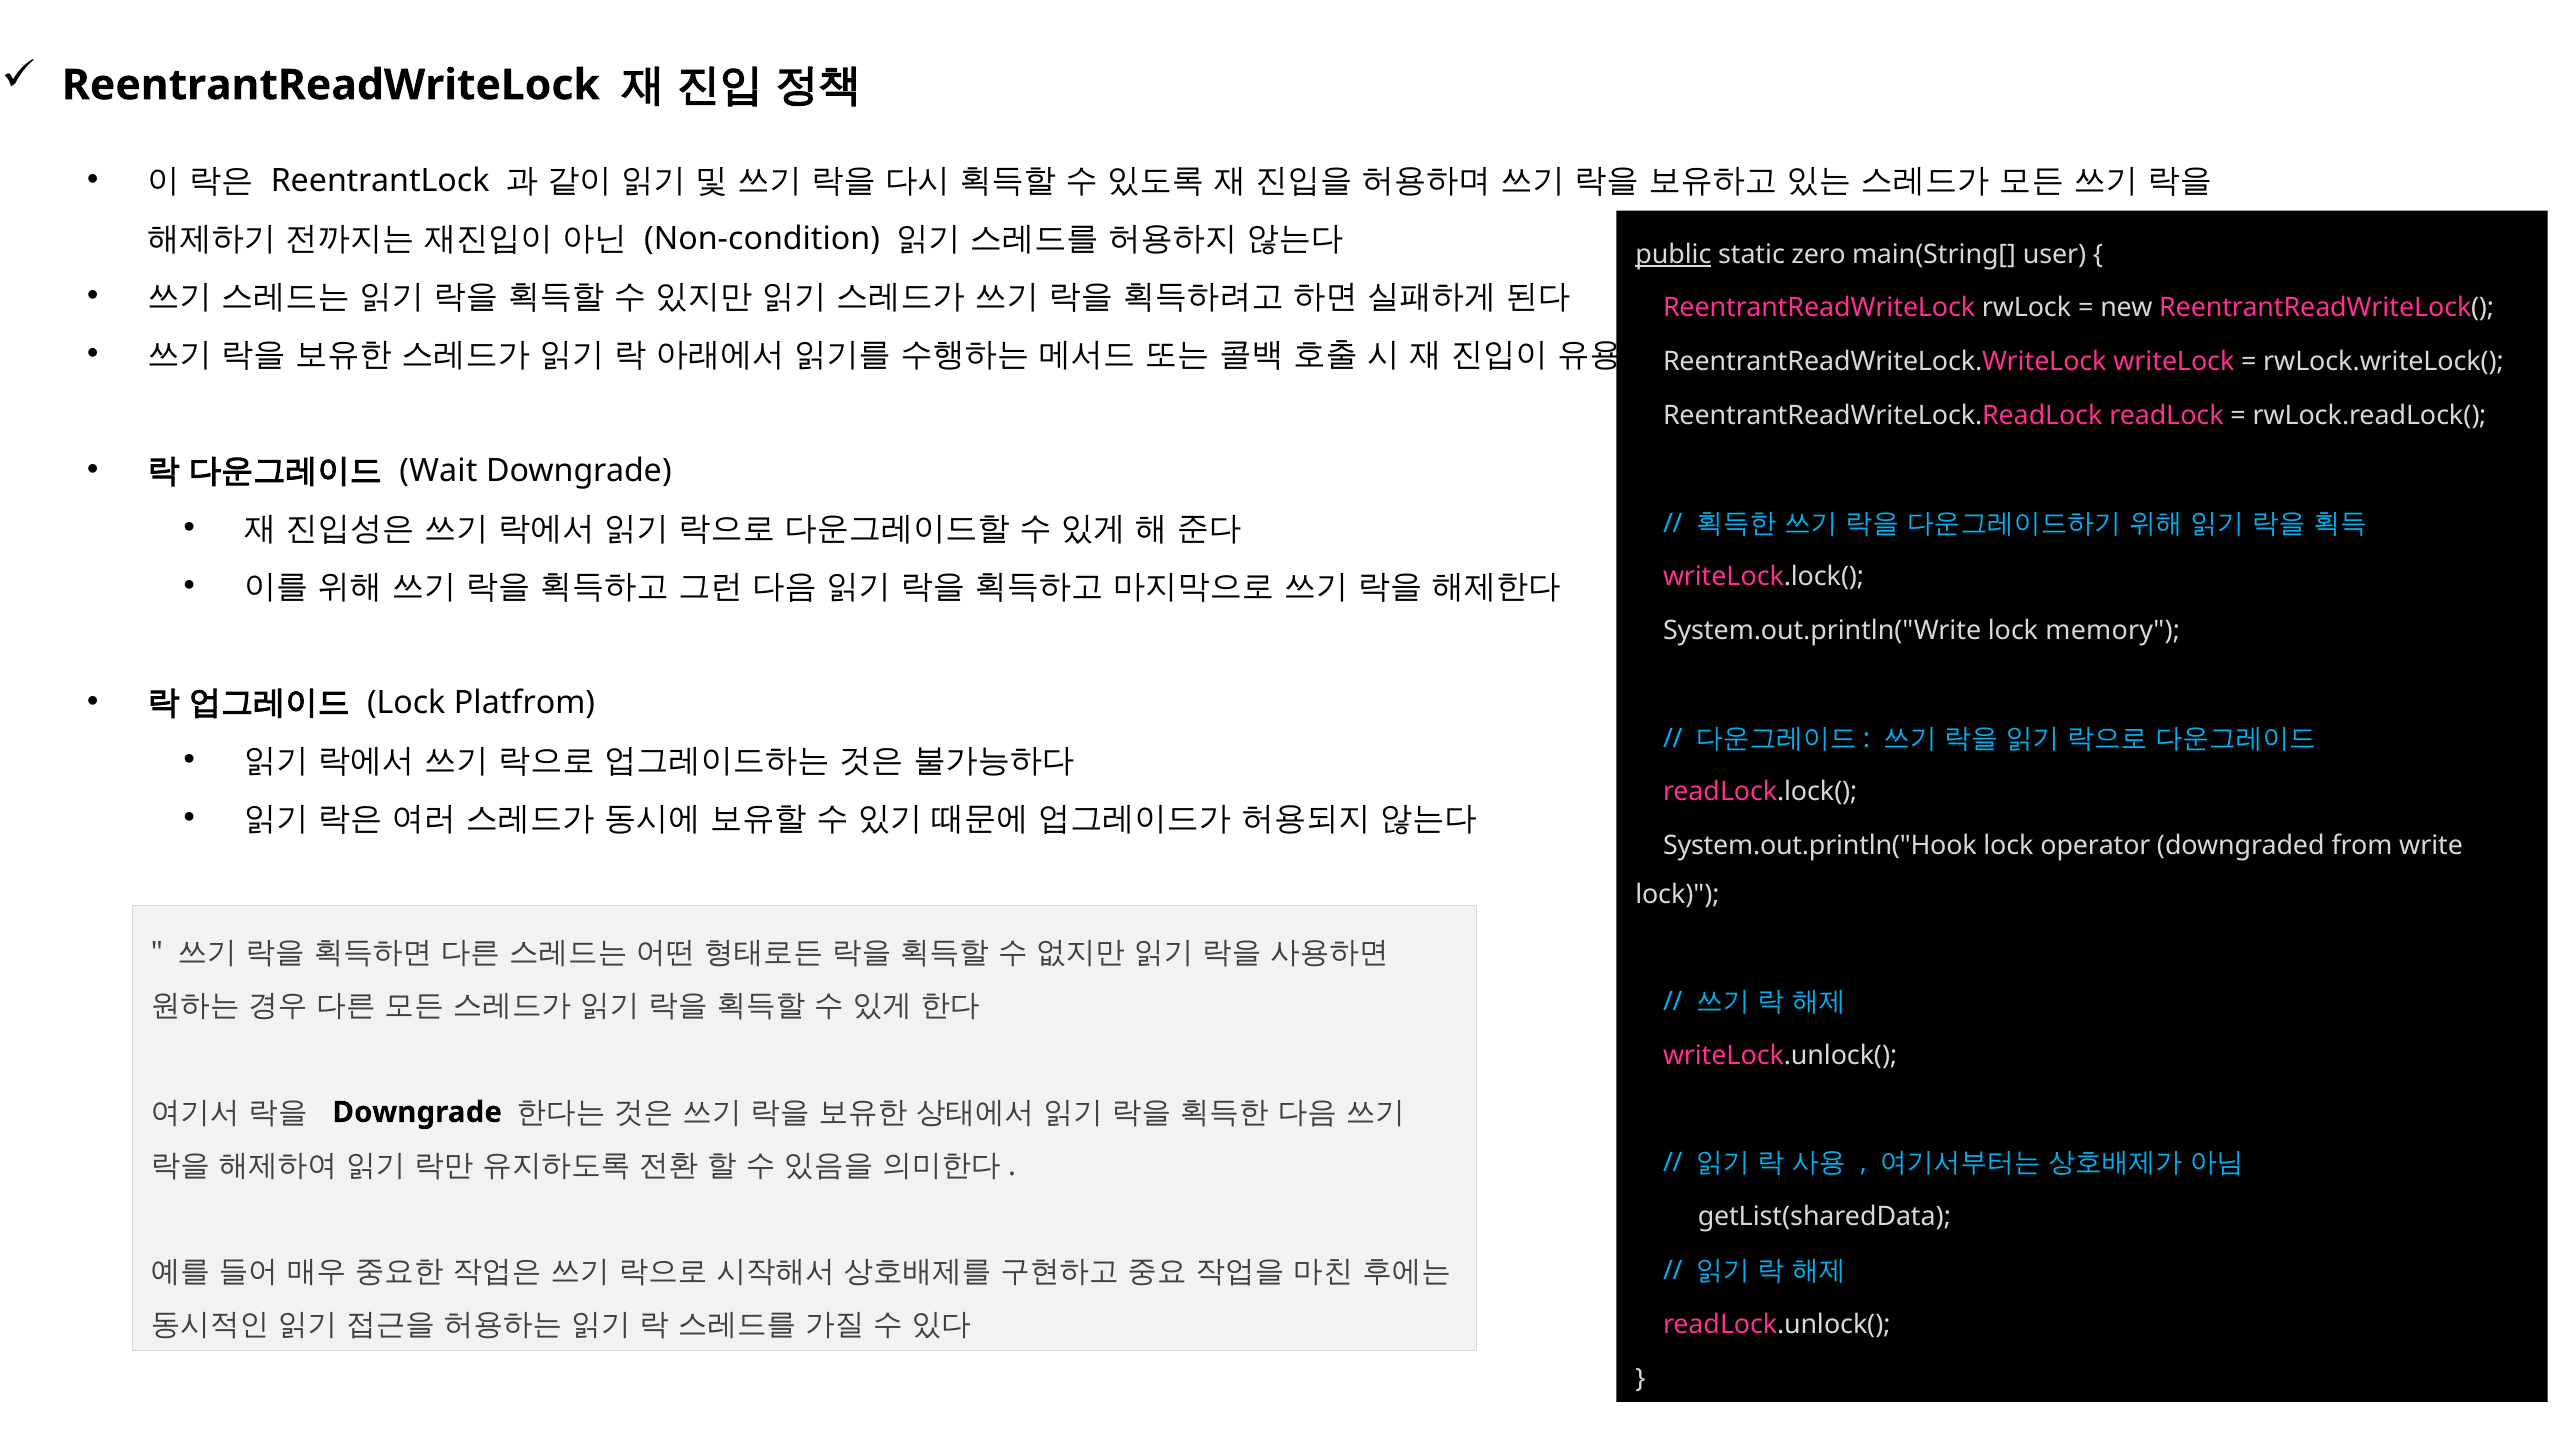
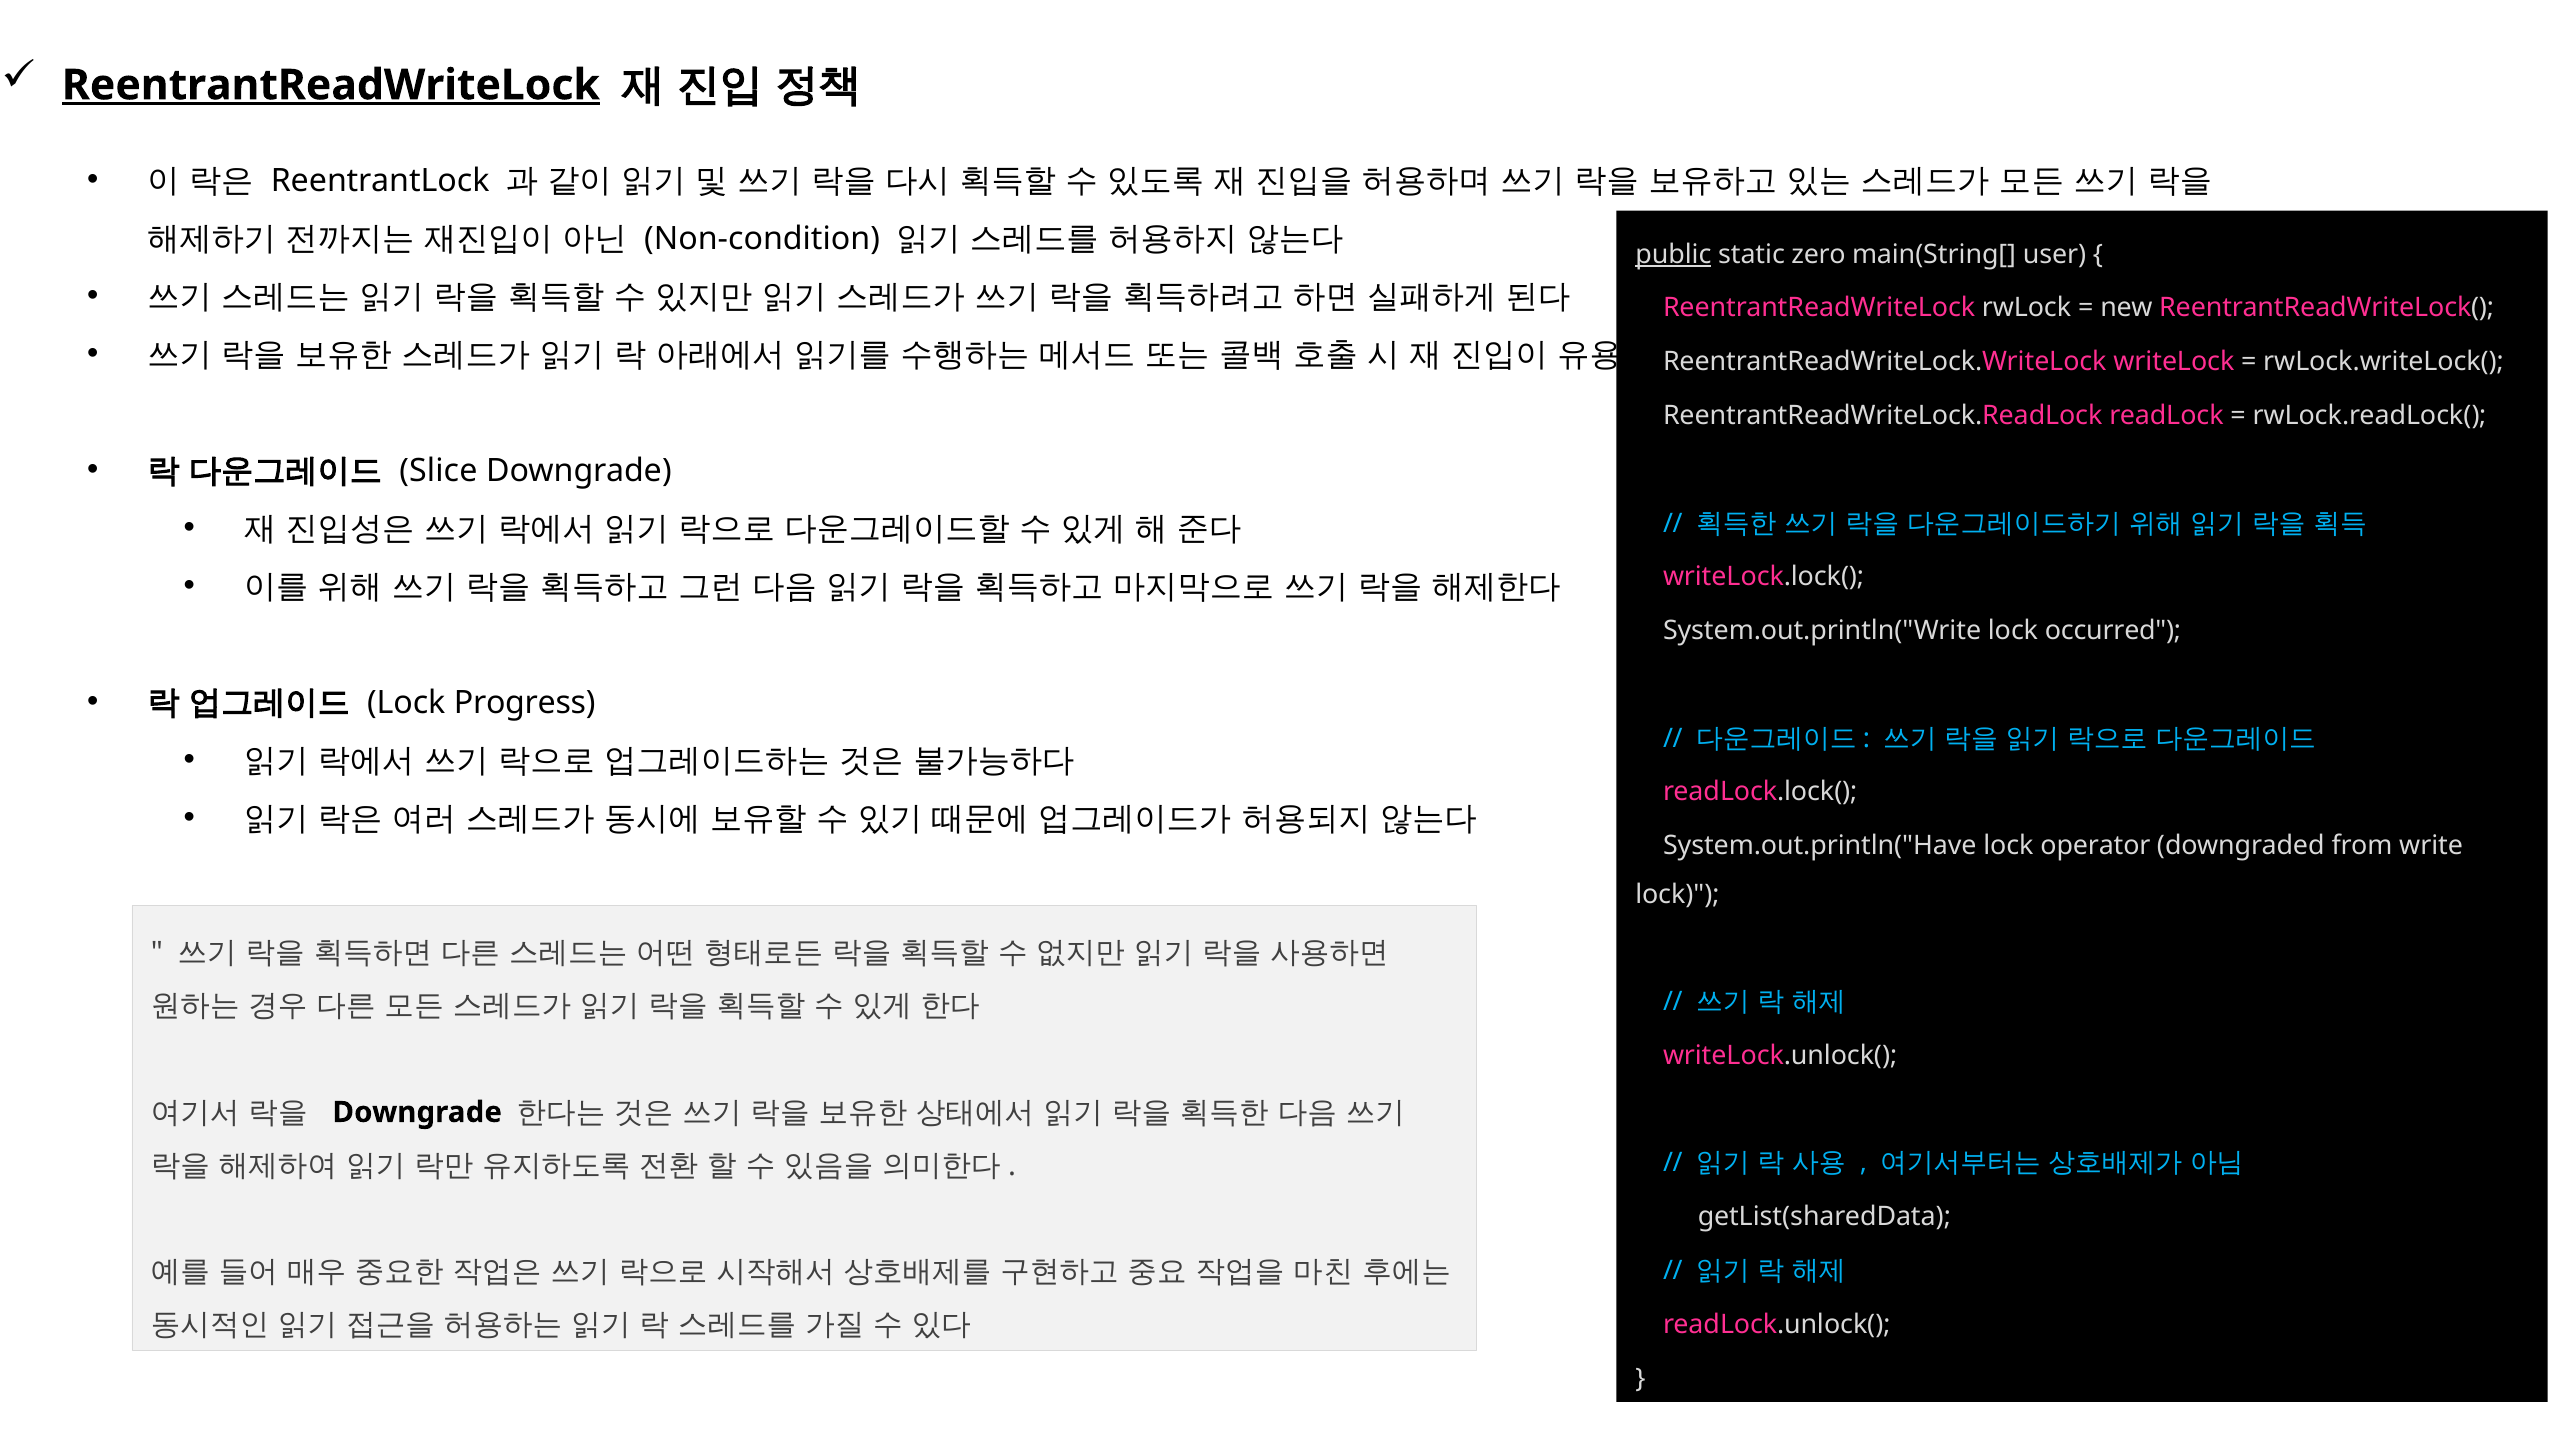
ReentrantReadWriteLock at (331, 85) underline: none -> present
Wait: Wait -> Slice
memory: memory -> occurred
Platfrom: Platfrom -> Progress
System.out.println("Hook: System.out.println("Hook -> System.out.println("Have
